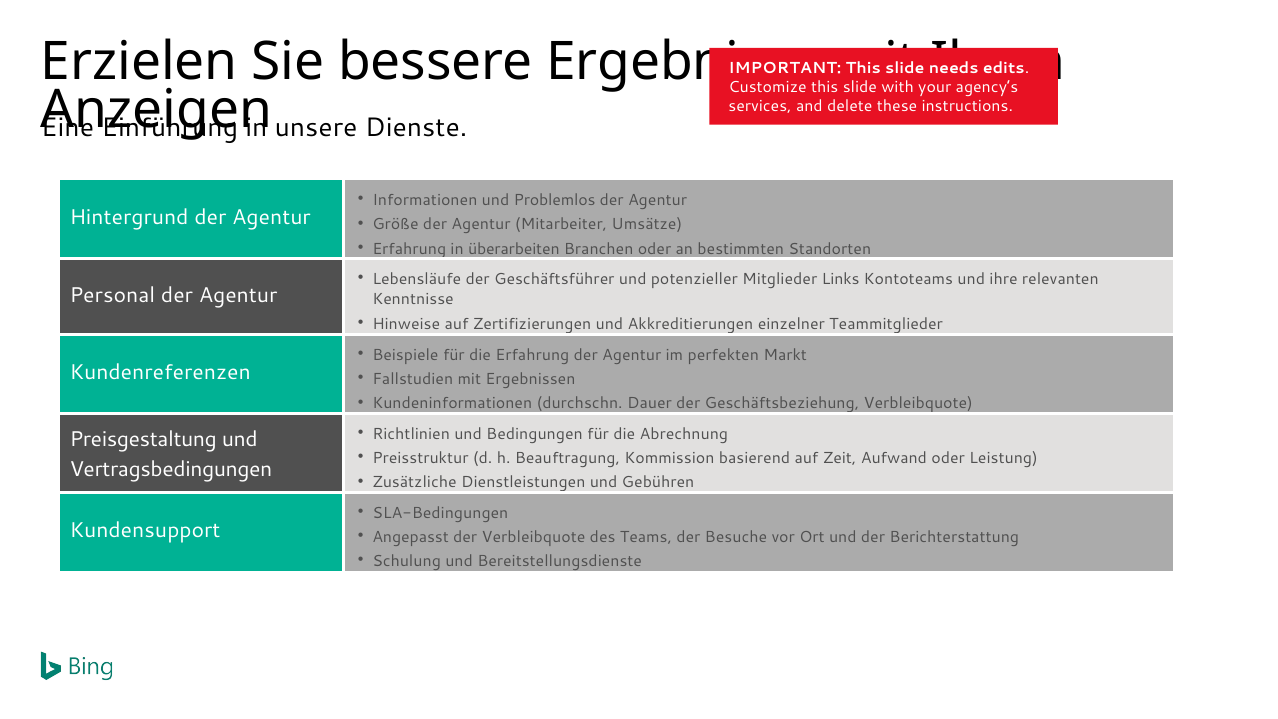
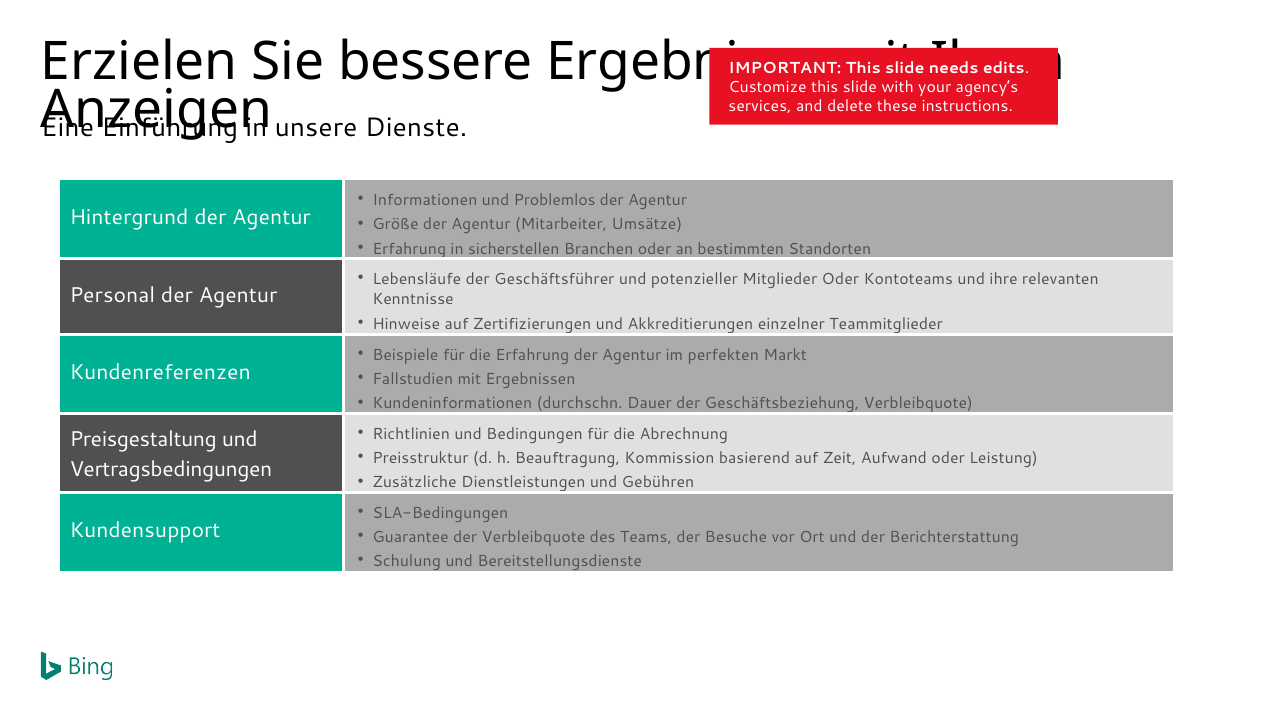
überarbeiten: überarbeiten -> sicherstellen
Mitglieder Links: Links -> Oder
Angepasst: Angepasst -> Guarantee
